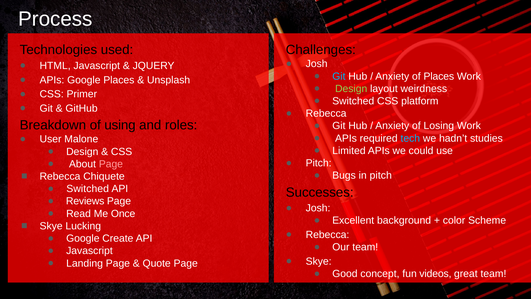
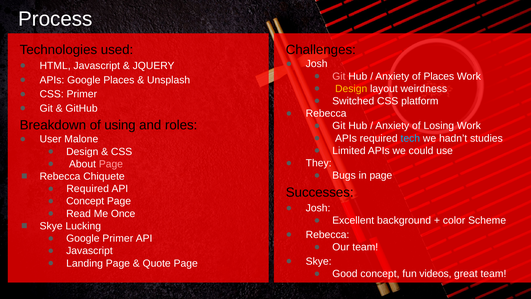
Git at (339, 76) colour: light blue -> pink
Design at (351, 89) colour: light green -> yellow
Pitch at (319, 163): Pitch -> They
in pitch: pitch -> page
Switched at (88, 189): Switched -> Required
Reviews at (85, 201): Reviews -> Concept
Google Create: Create -> Primer
